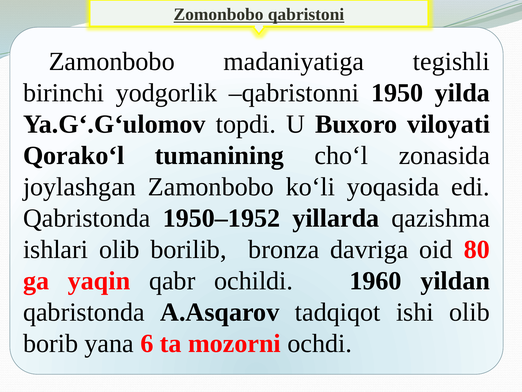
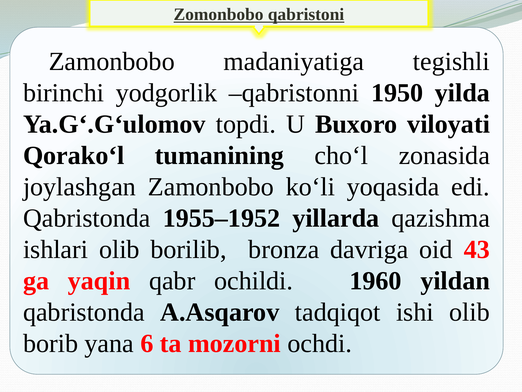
1950–1952: 1950–1952 -> 1955–1952
80: 80 -> 43
